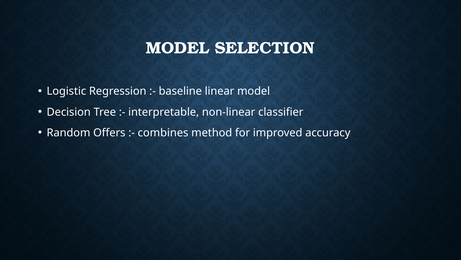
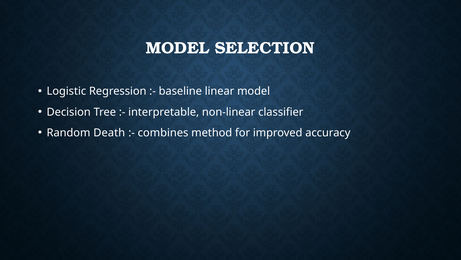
Offers: Offers -> Death
